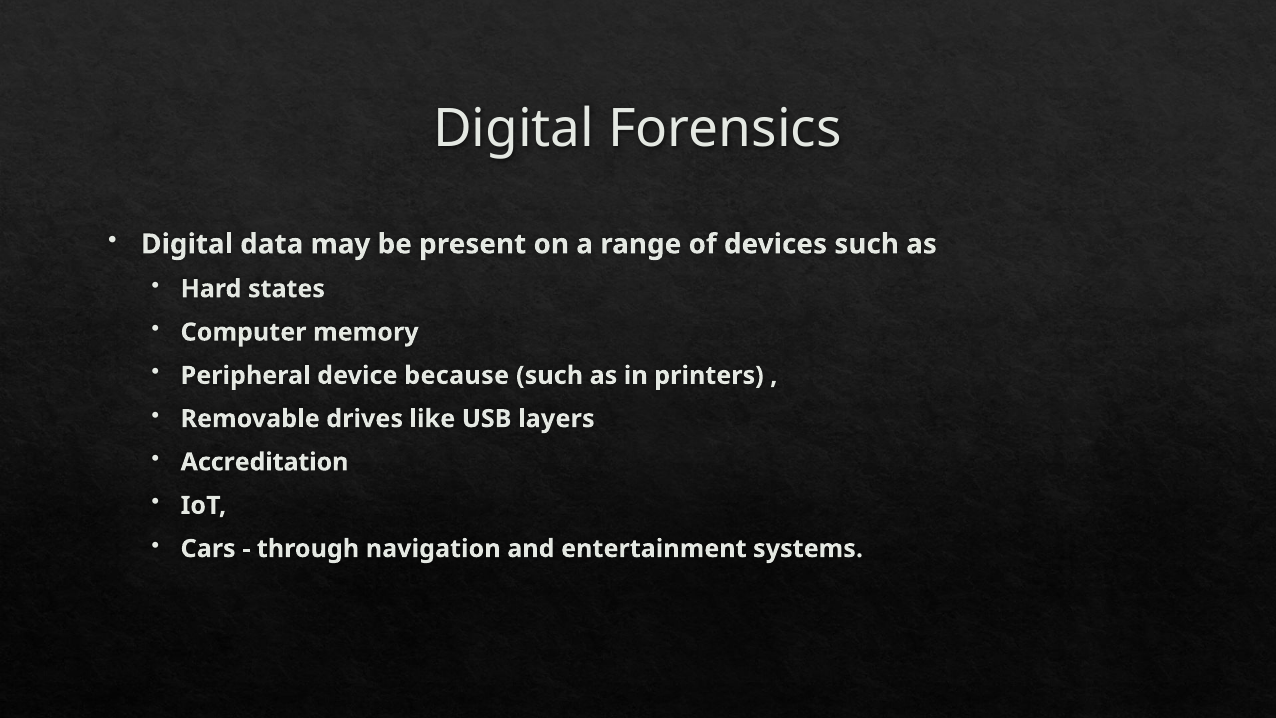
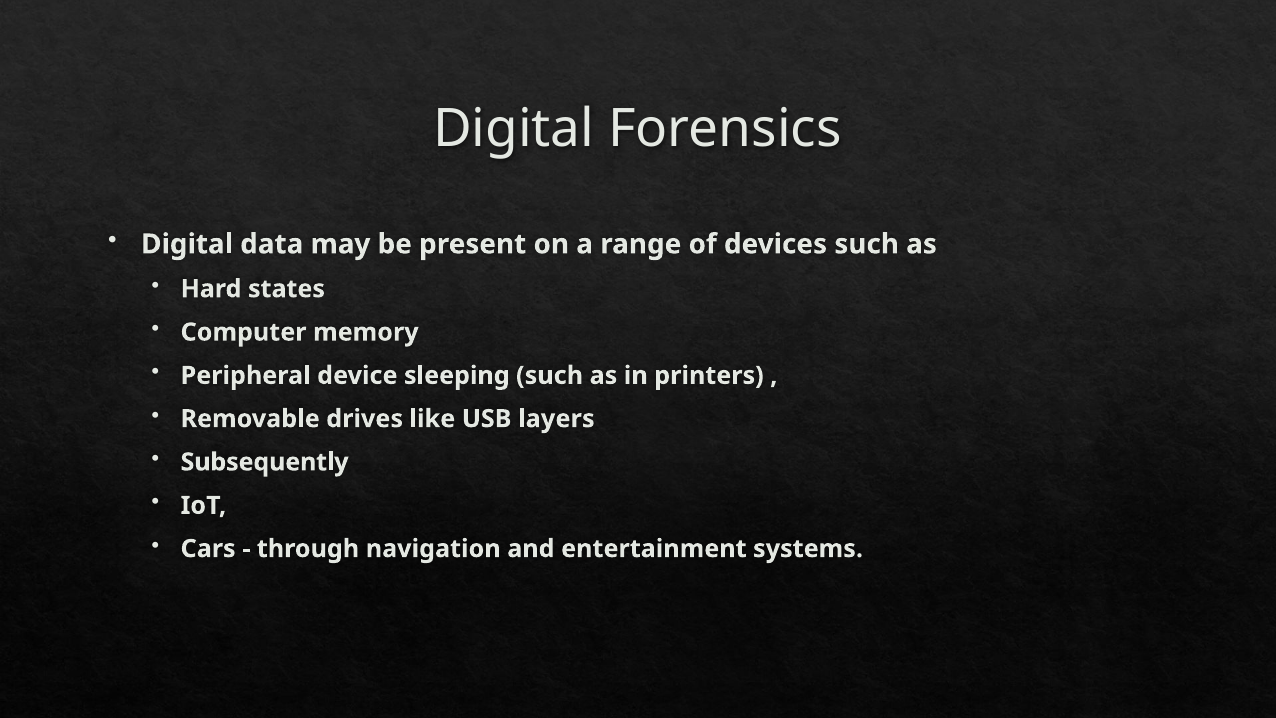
because: because -> sleeping
Accreditation: Accreditation -> Subsequently
